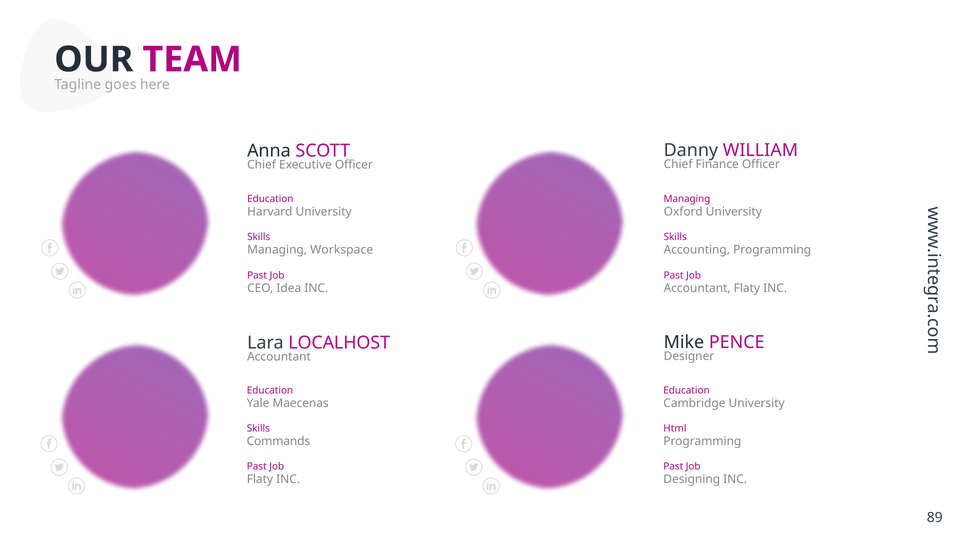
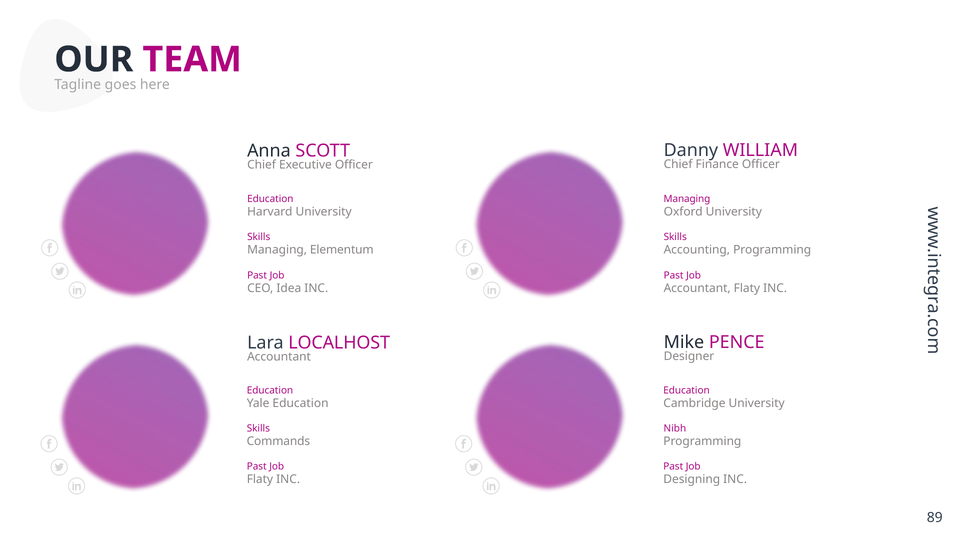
Workspace: Workspace -> Elementum
Yale Maecenas: Maecenas -> Education
Html: Html -> Nibh
